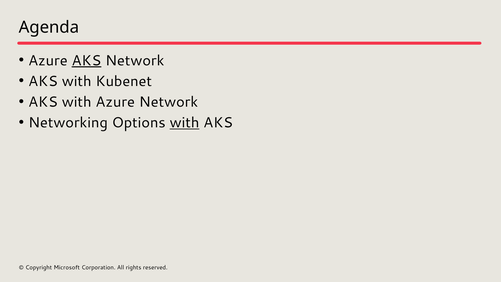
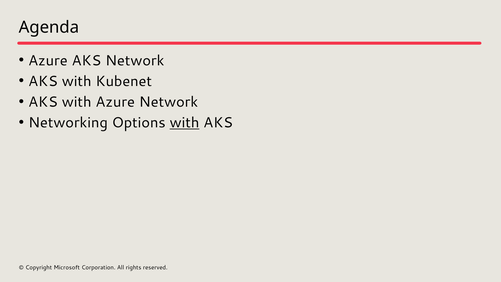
AKS at (86, 61) underline: present -> none
